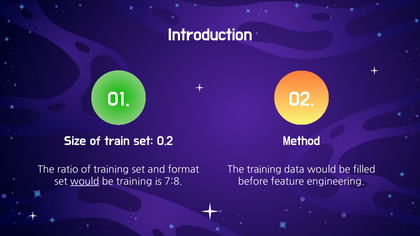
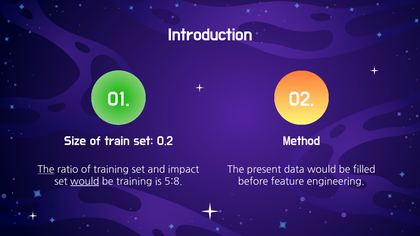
The at (46, 170) underline: none -> present
format: format -> impact
The training: training -> present
7:8: 7:8 -> 5:8
